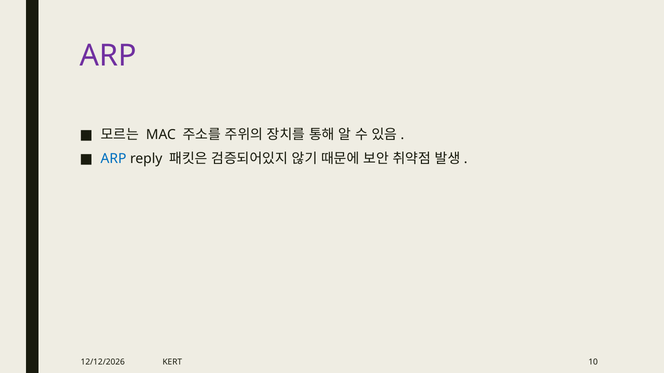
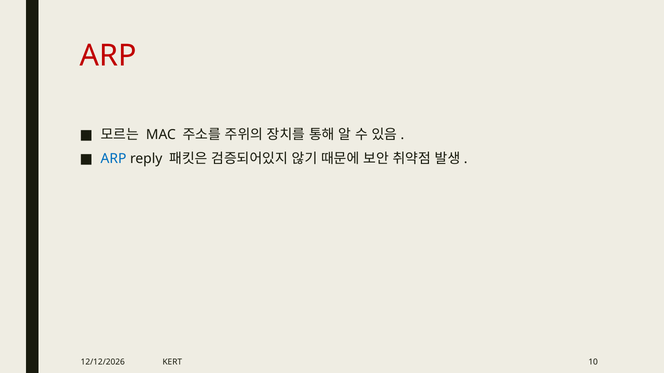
ARP at (108, 56) colour: purple -> red
